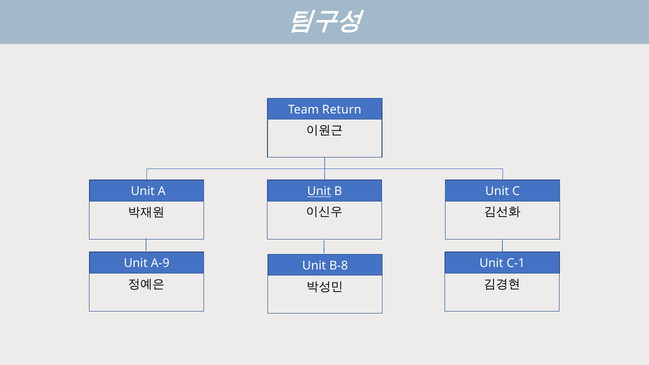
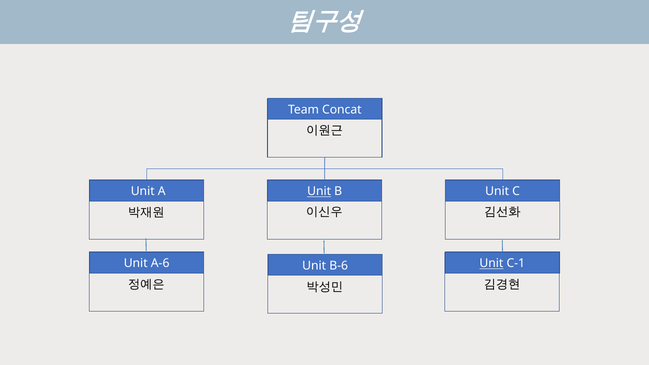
Return: Return -> Concat
A-9: A-9 -> A-6
Unit at (491, 263) underline: none -> present
B-8: B-8 -> B-6
